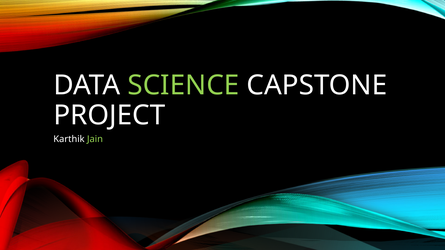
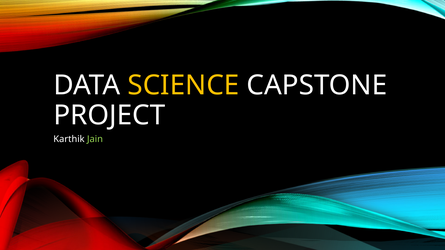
SCIENCE colour: light green -> yellow
